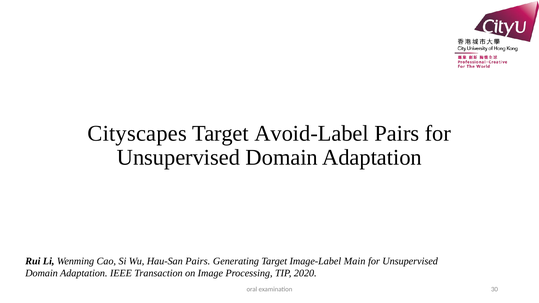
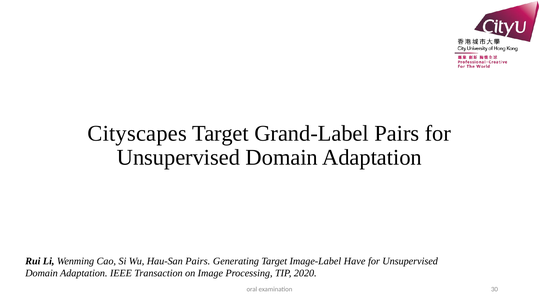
Avoid-Label: Avoid-Label -> Grand-Label
Main: Main -> Have
